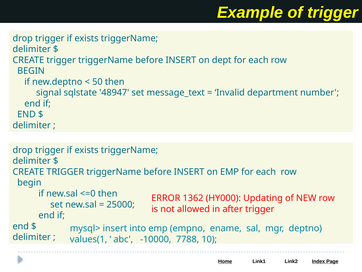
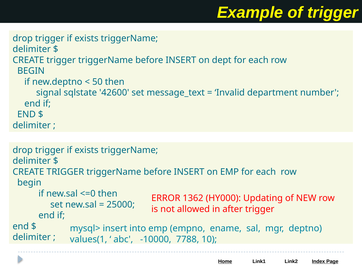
48947: 48947 -> 42600
